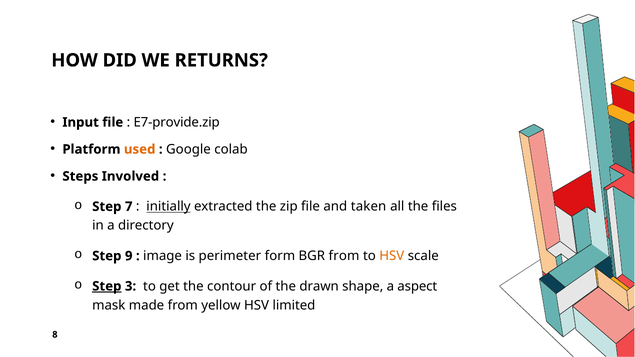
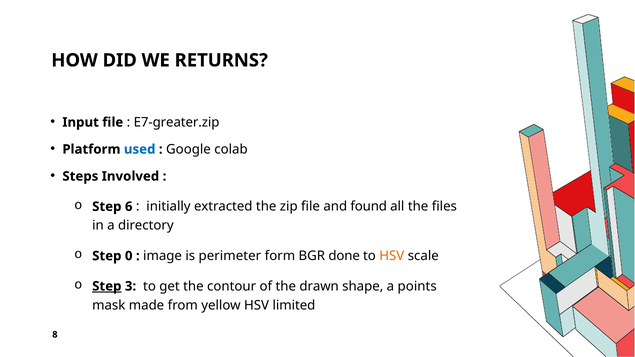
E7-provide.zip: E7-provide.zip -> E7-greater.zip
used colour: orange -> blue
7: 7 -> 6
initially underline: present -> none
taken: taken -> found
9: 9 -> 0
BGR from: from -> done
aspect: aspect -> points
